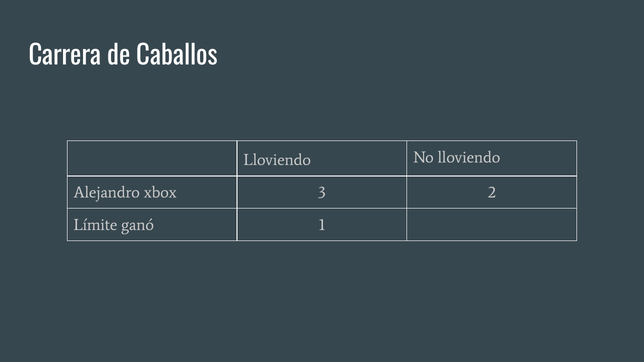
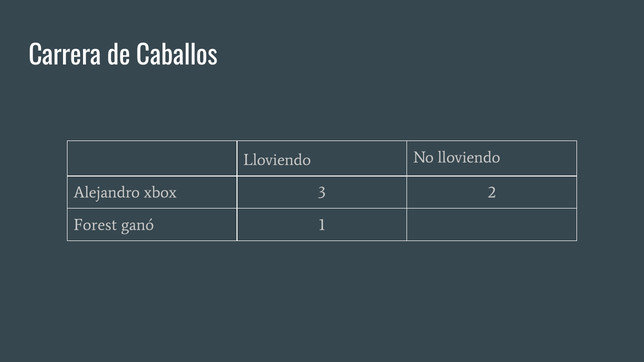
Límite: Límite -> Forest
